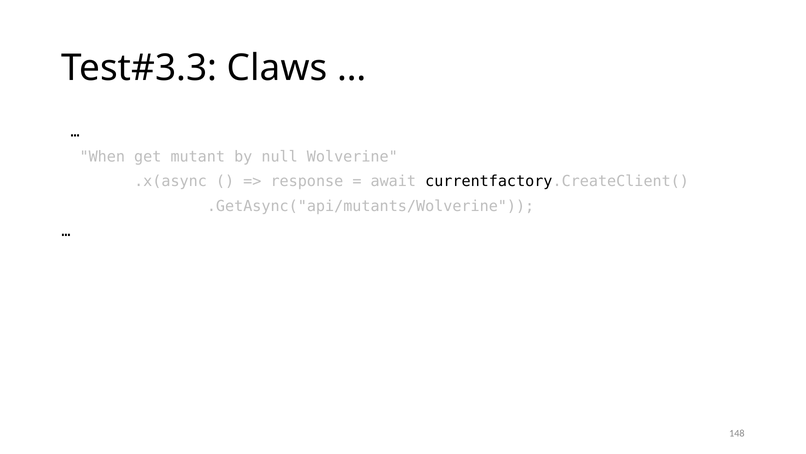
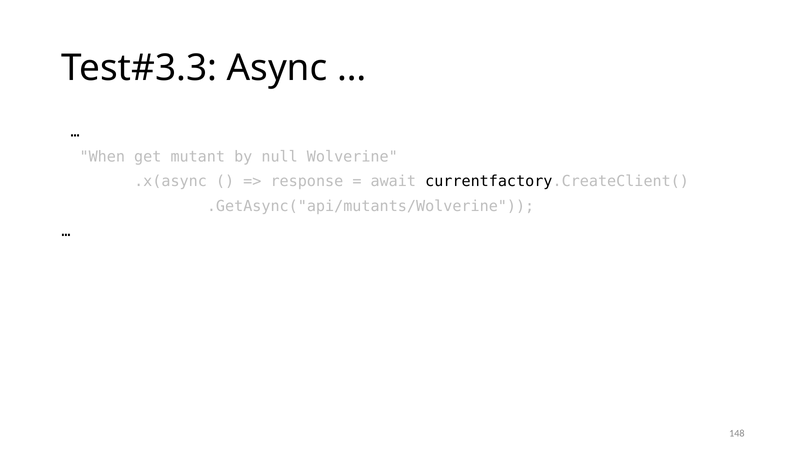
Claws: Claws -> Async
